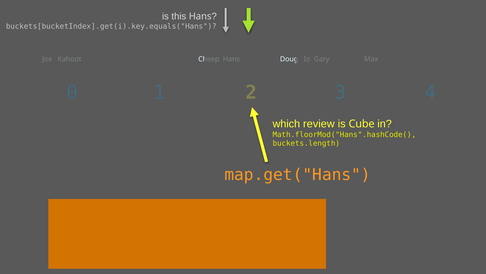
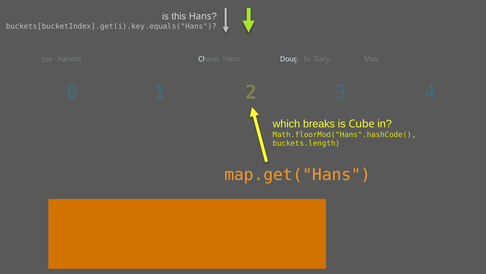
review: review -> breaks
